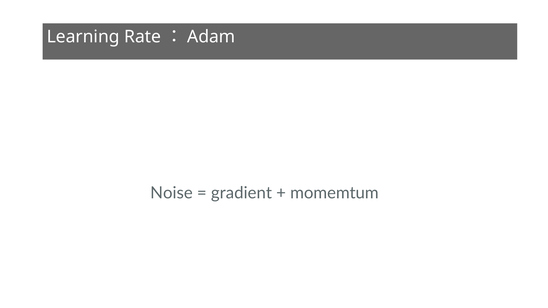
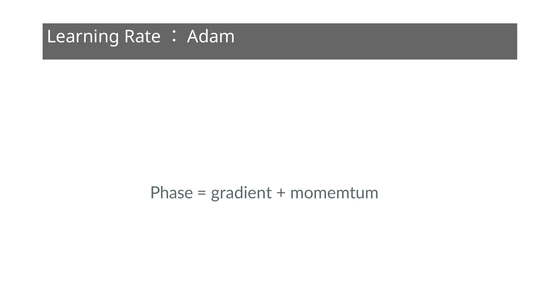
Noise: Noise -> Phase
